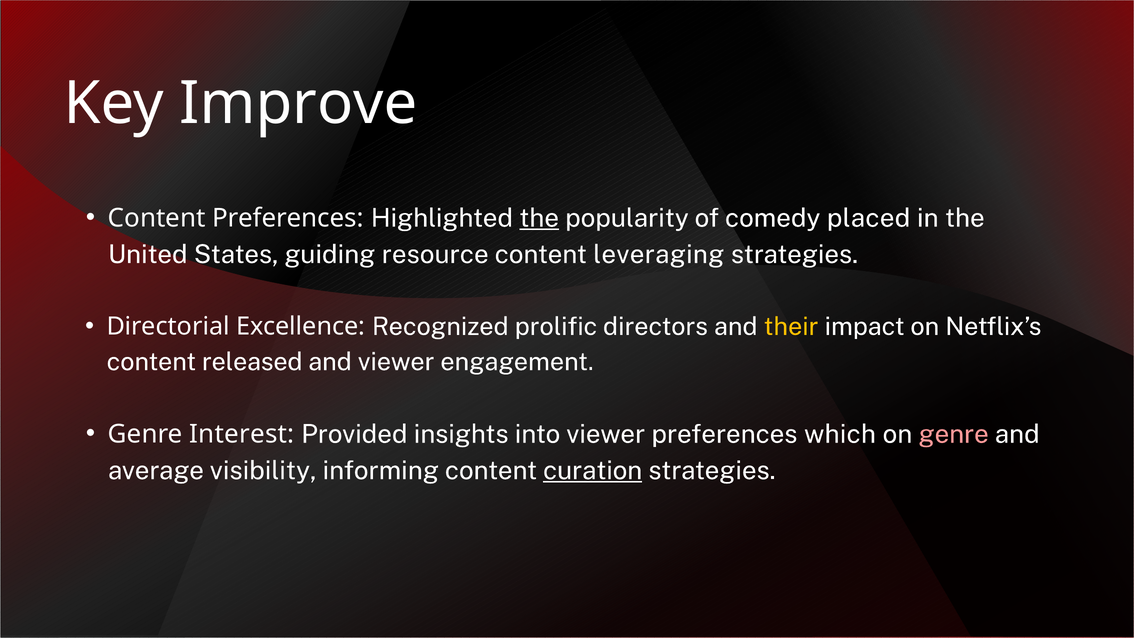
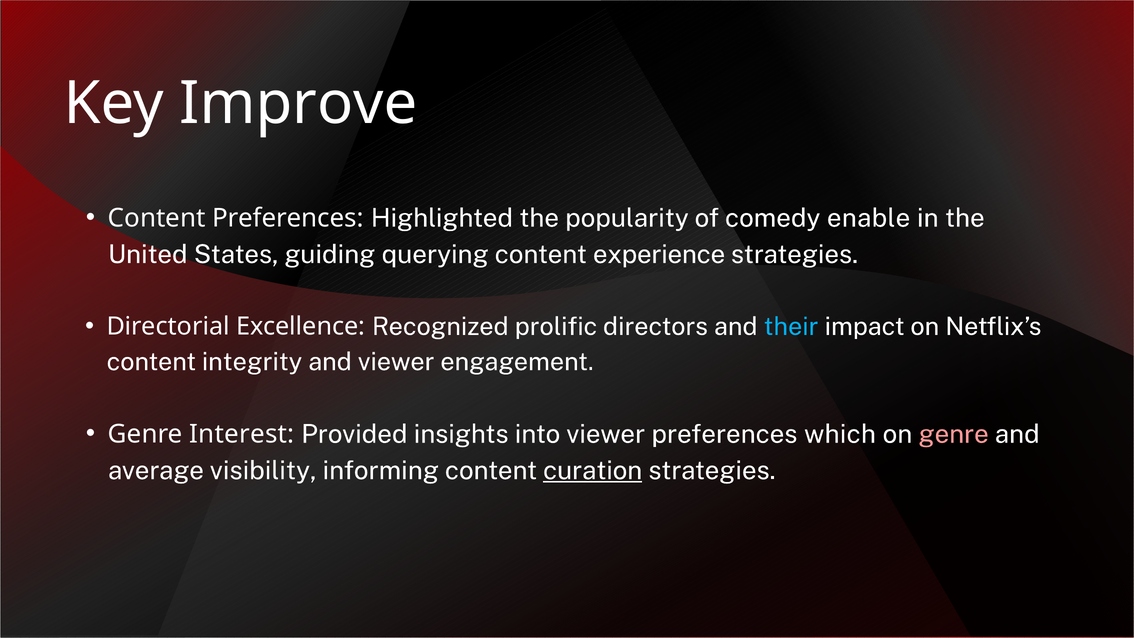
the at (539, 218) underline: present -> none
placed: placed -> enable
resource: resource -> querying
leveraging: leveraging -> experience
their colour: yellow -> light blue
released: released -> integrity
